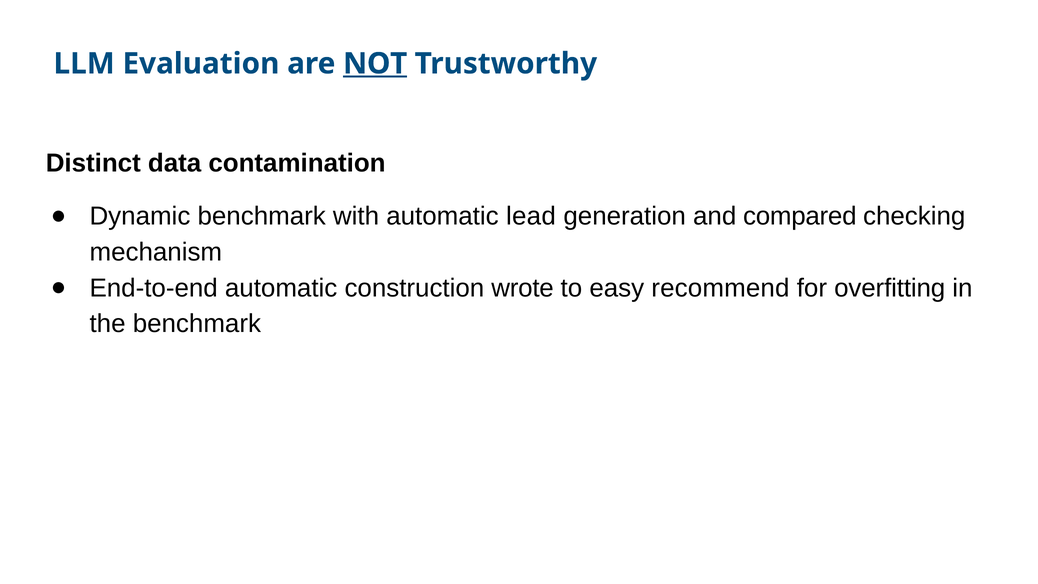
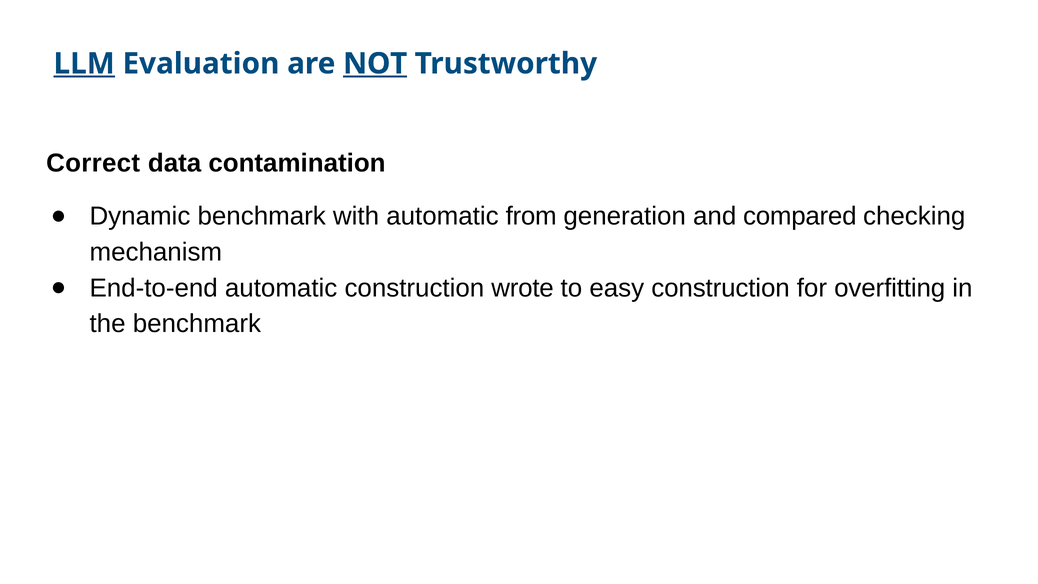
LLM underline: none -> present
Distinct: Distinct -> Correct
lead: lead -> from
easy recommend: recommend -> construction
